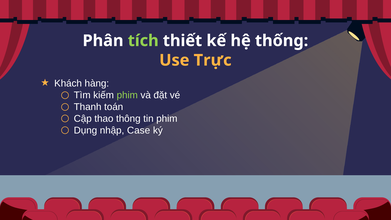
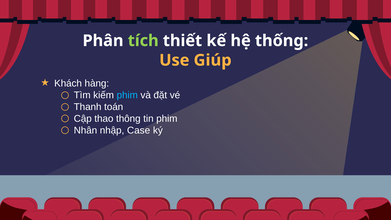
Trực: Trực -> Giúp
phim at (127, 95) colour: light green -> light blue
Dụng: Dụng -> Nhân
